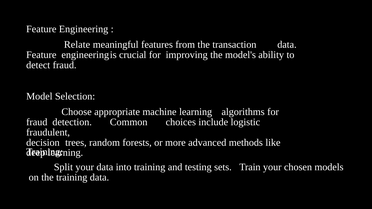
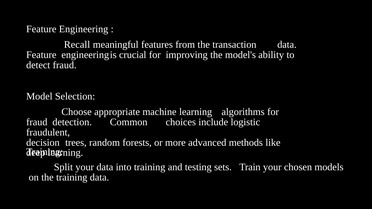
Relate: Relate -> Recall
